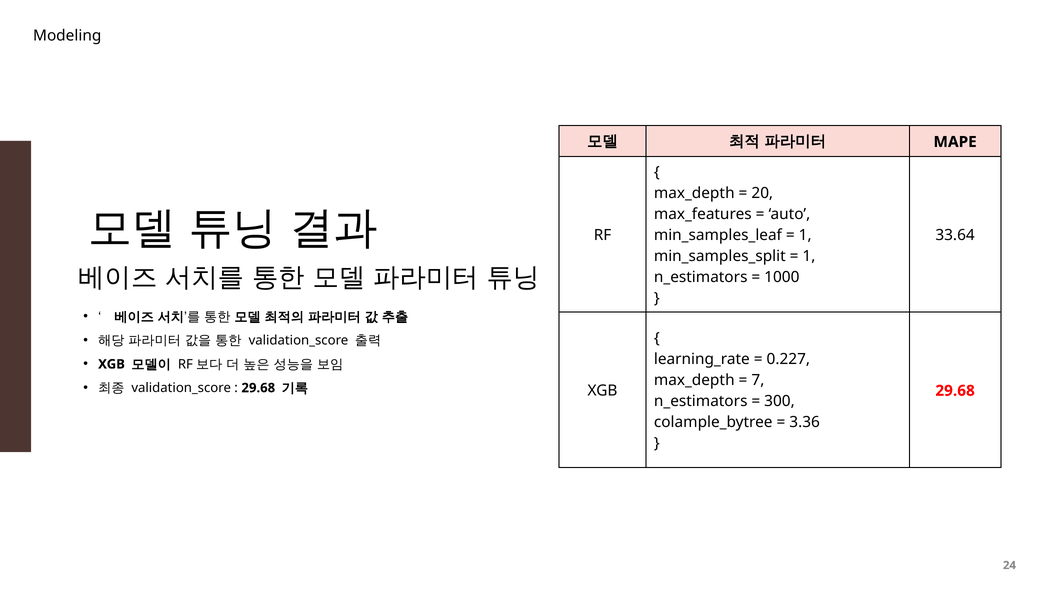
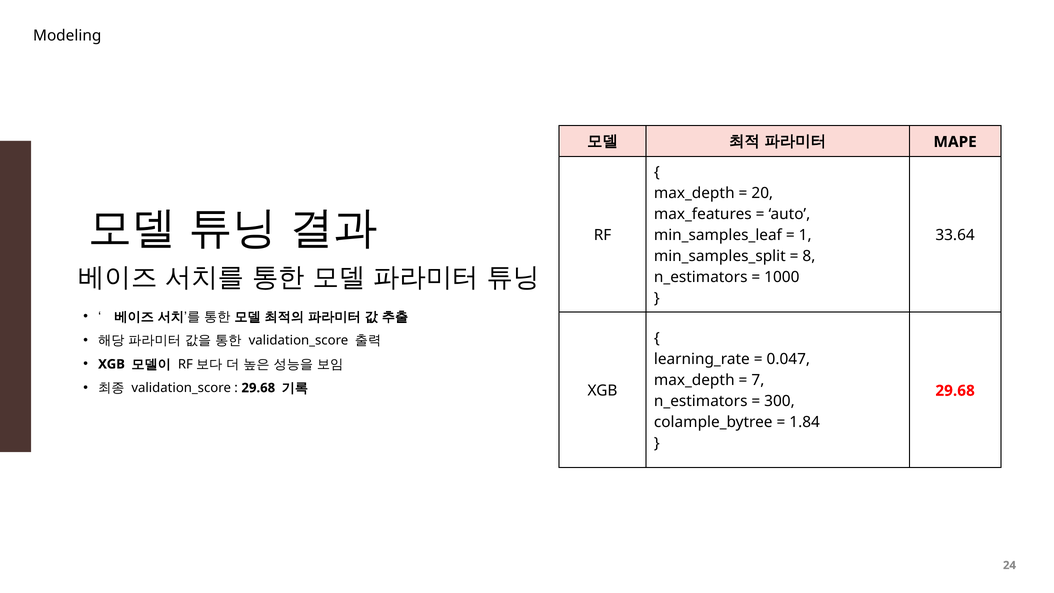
1 at (809, 256): 1 -> 8
0.227: 0.227 -> 0.047
3.36: 3.36 -> 1.84
